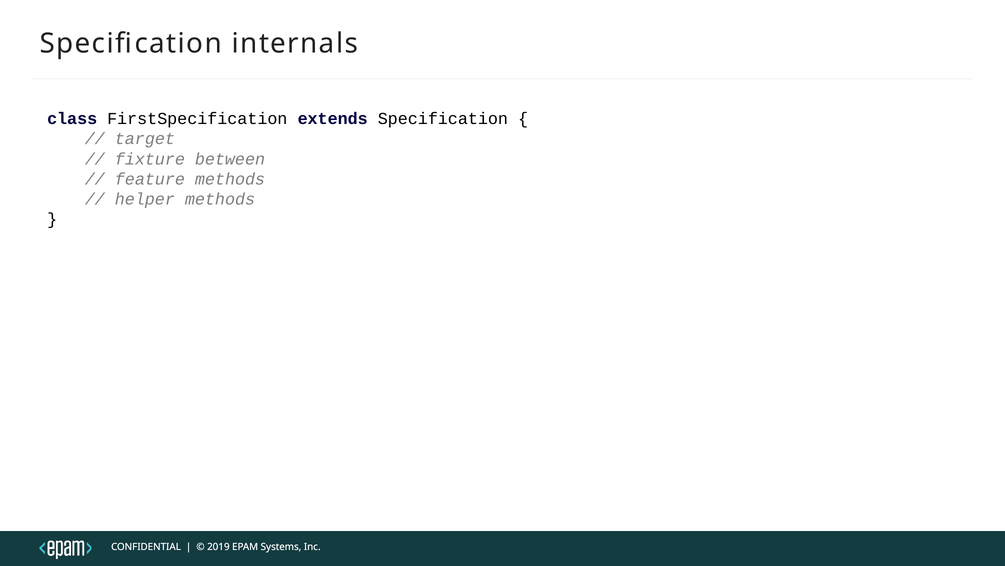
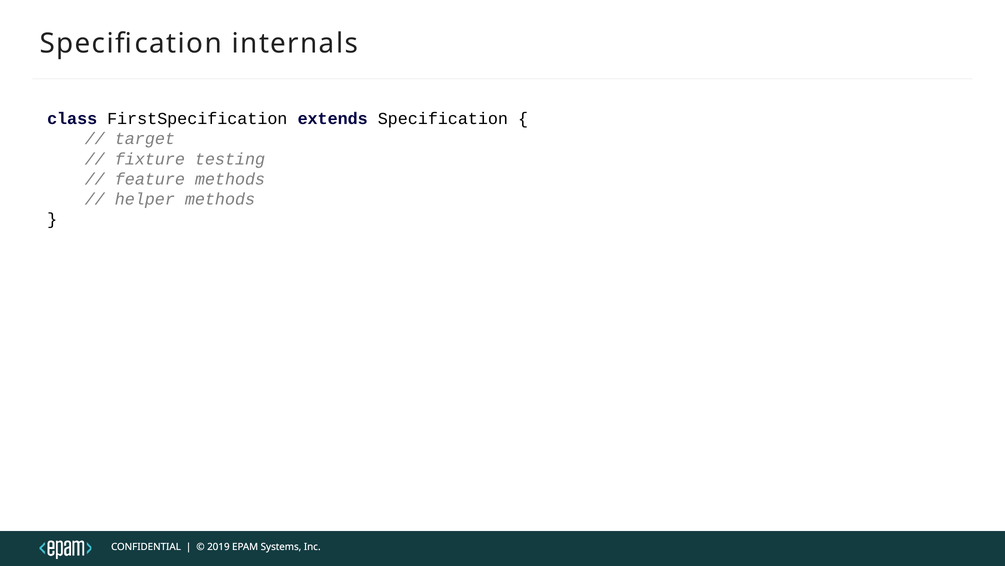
between: between -> testing
